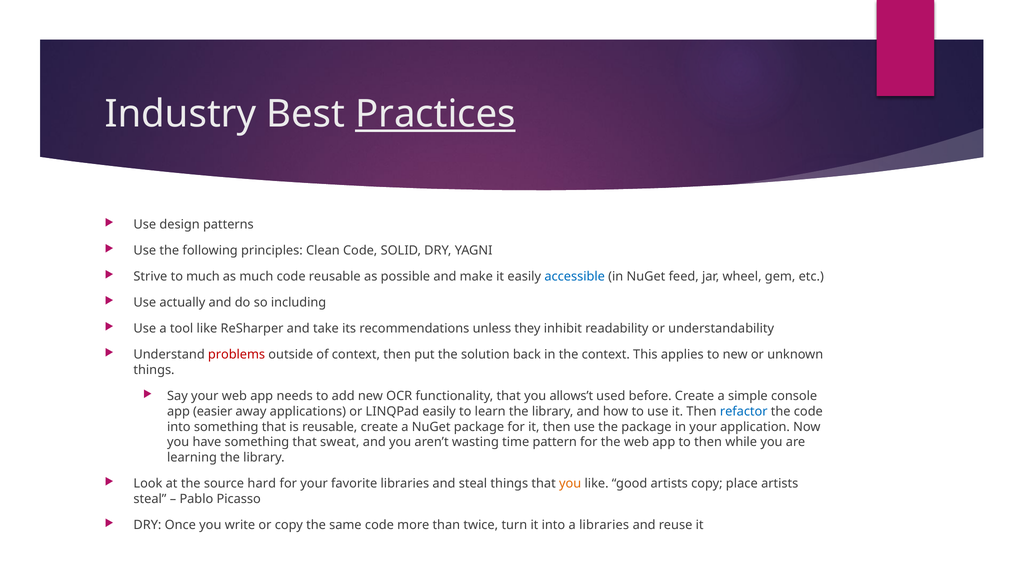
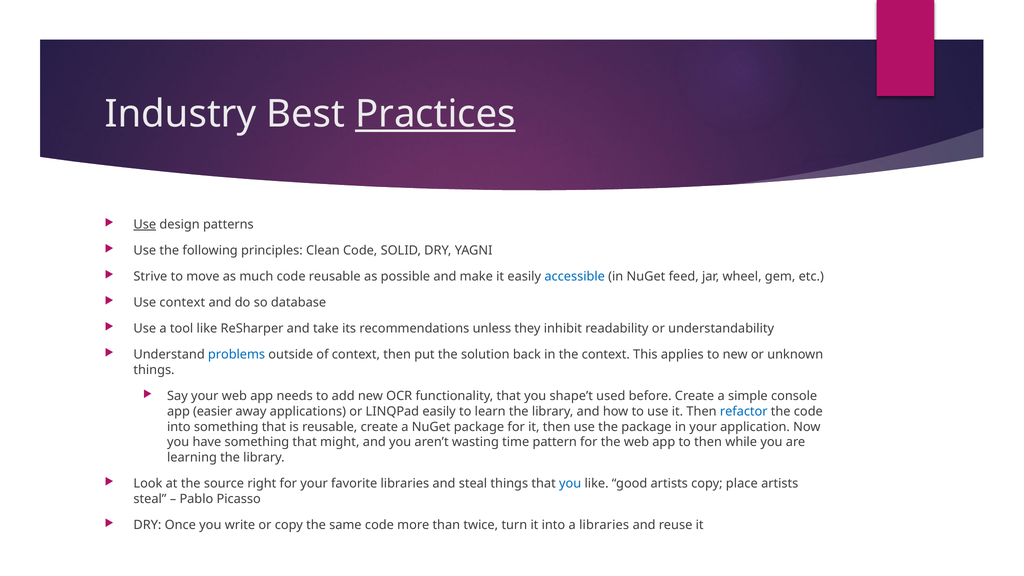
Use at (145, 225) underline: none -> present
to much: much -> move
Use actually: actually -> context
including: including -> database
problems colour: red -> blue
allows’t: allows’t -> shape’t
sweat: sweat -> might
hard: hard -> right
you at (570, 484) colour: orange -> blue
